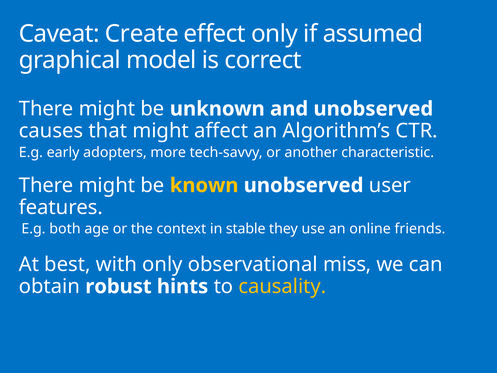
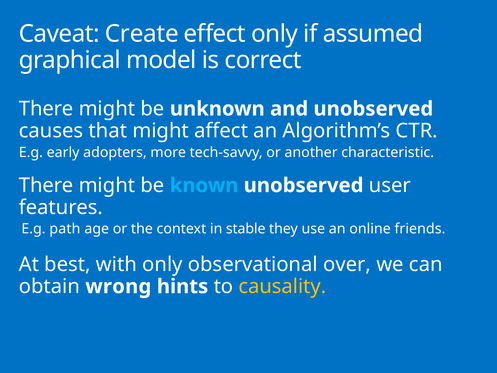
known colour: yellow -> light blue
both: both -> path
miss: miss -> over
robust: robust -> wrong
